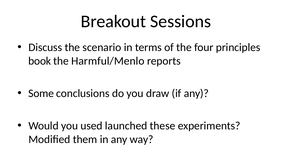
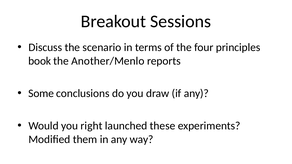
Harmful/Menlo: Harmful/Menlo -> Another/Menlo
used: used -> right
